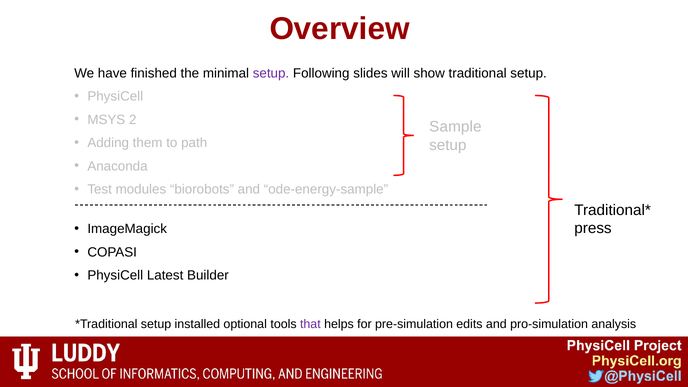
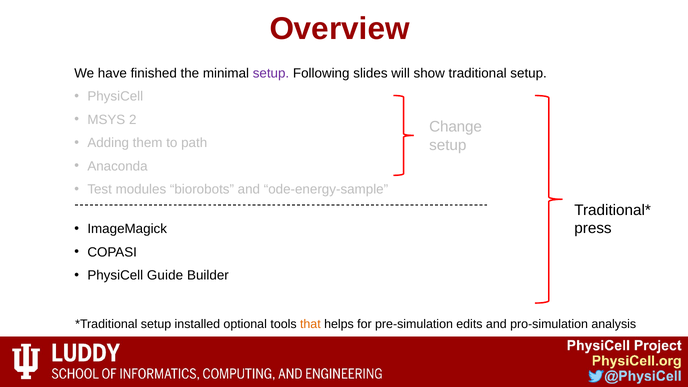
Sample: Sample -> Change
Latest: Latest -> Guide
that colour: purple -> orange
